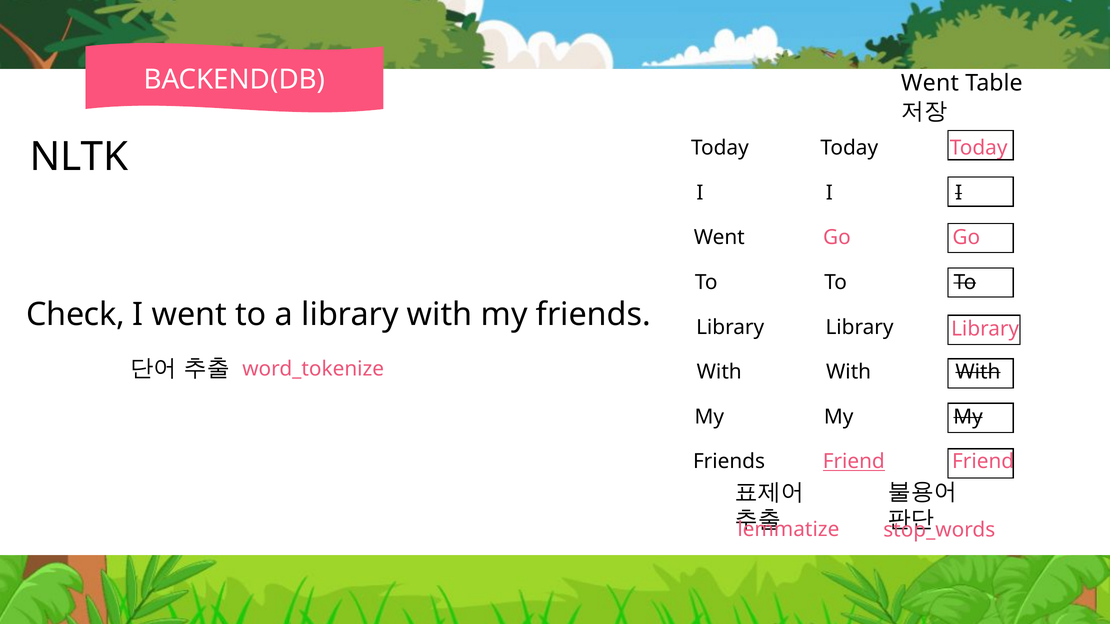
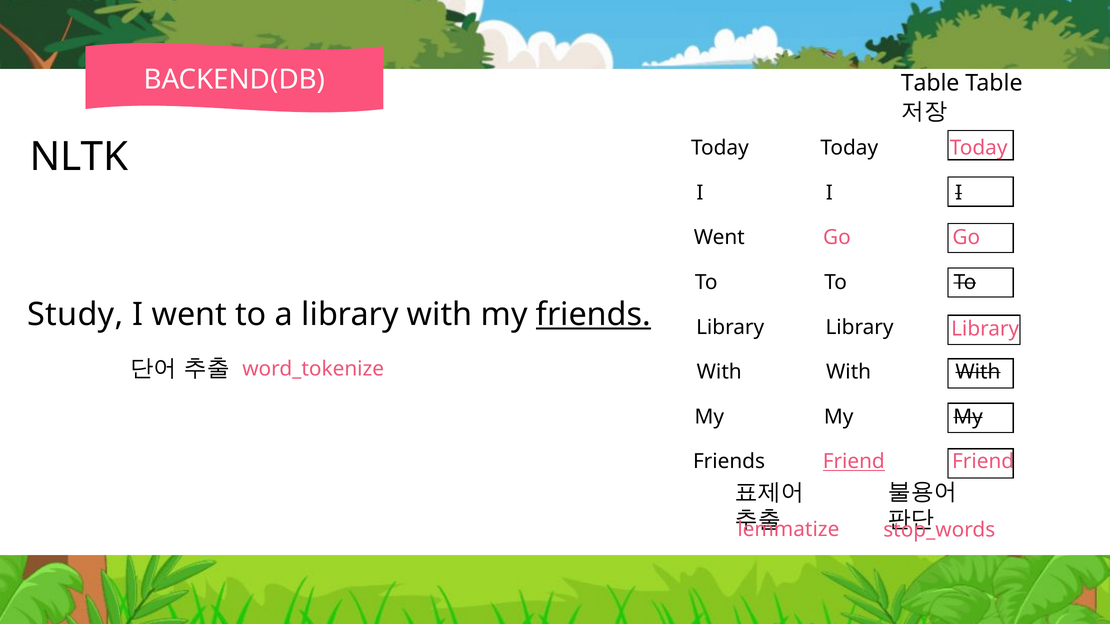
Went at (930, 83): Went -> Table
Check: Check -> Study
friends at (593, 315) underline: none -> present
